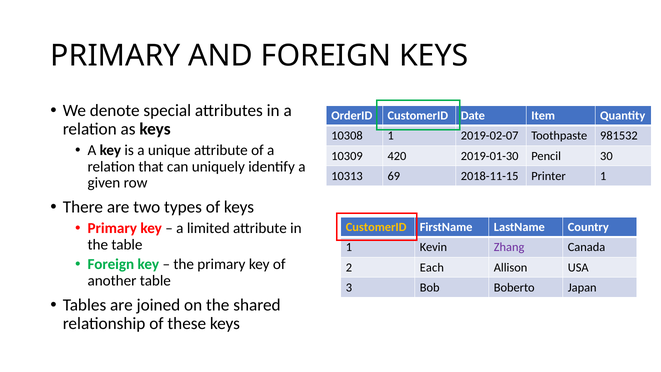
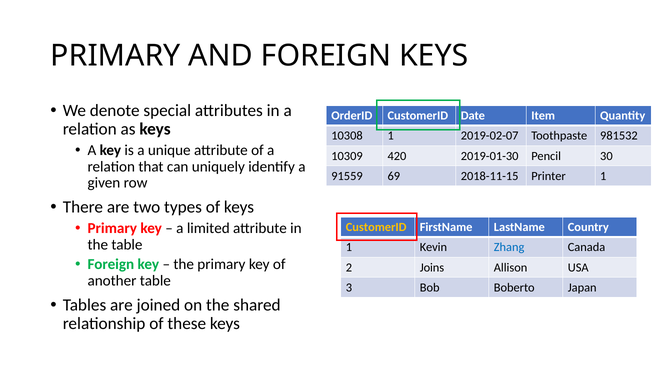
10313: 10313 -> 91559
Zhang colour: purple -> blue
Each: Each -> Joins
